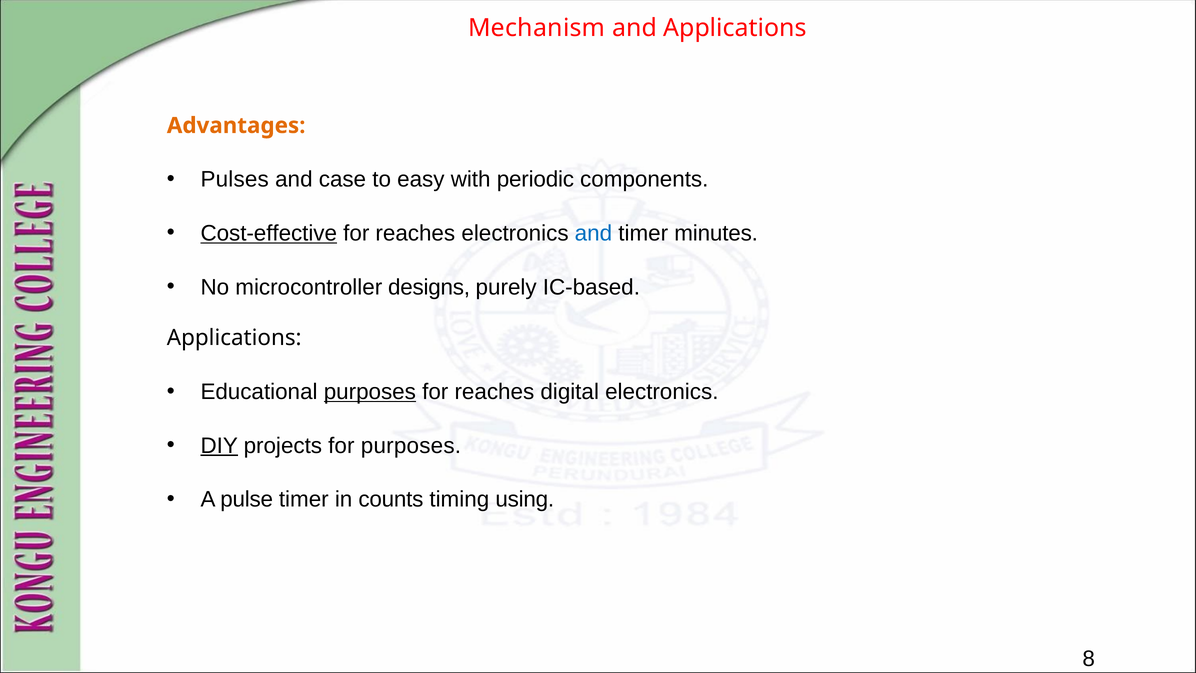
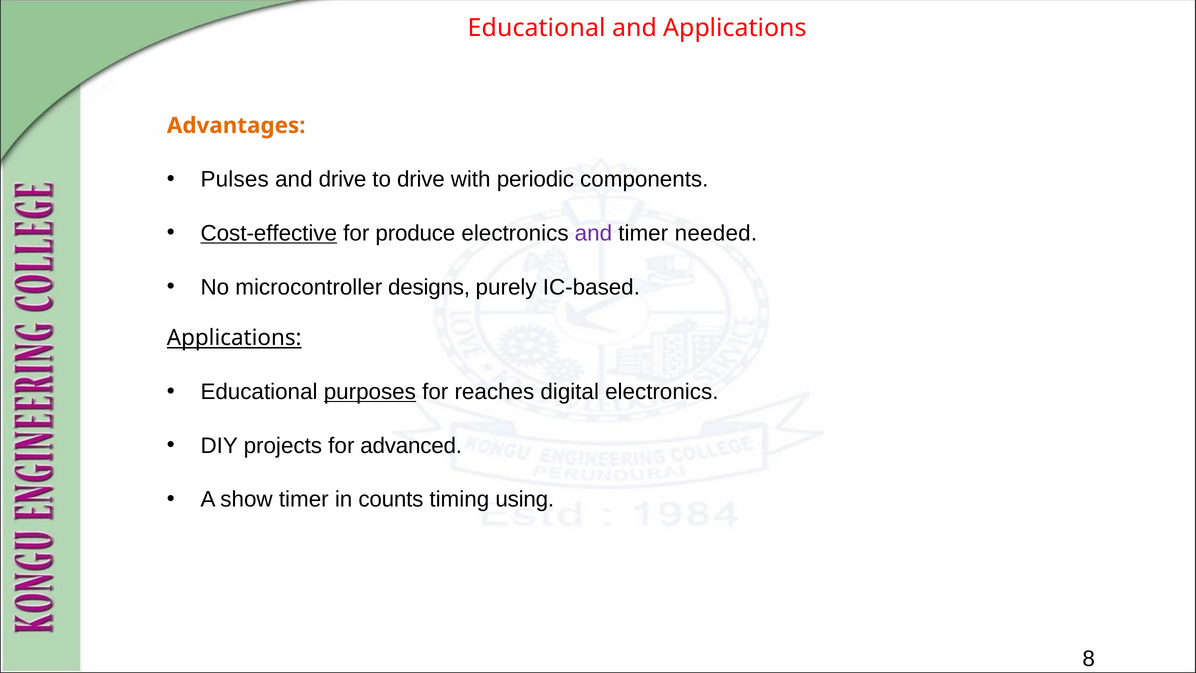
Mechanism at (537, 28): Mechanism -> Educational
and case: case -> drive
to easy: easy -> drive
reaches at (415, 233): reaches -> produce
and at (593, 233) colour: blue -> purple
minutes: minutes -> needed
Applications at (234, 338) underline: none -> present
DIY underline: present -> none
for purposes: purposes -> advanced
pulse: pulse -> show
